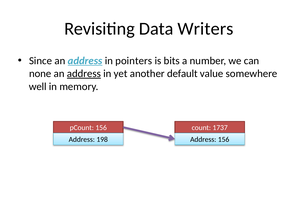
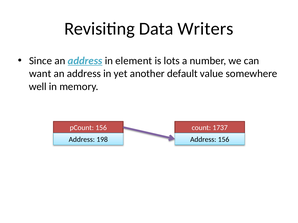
pointers: pointers -> element
bits: bits -> lots
none: none -> want
address at (84, 74) underline: present -> none
